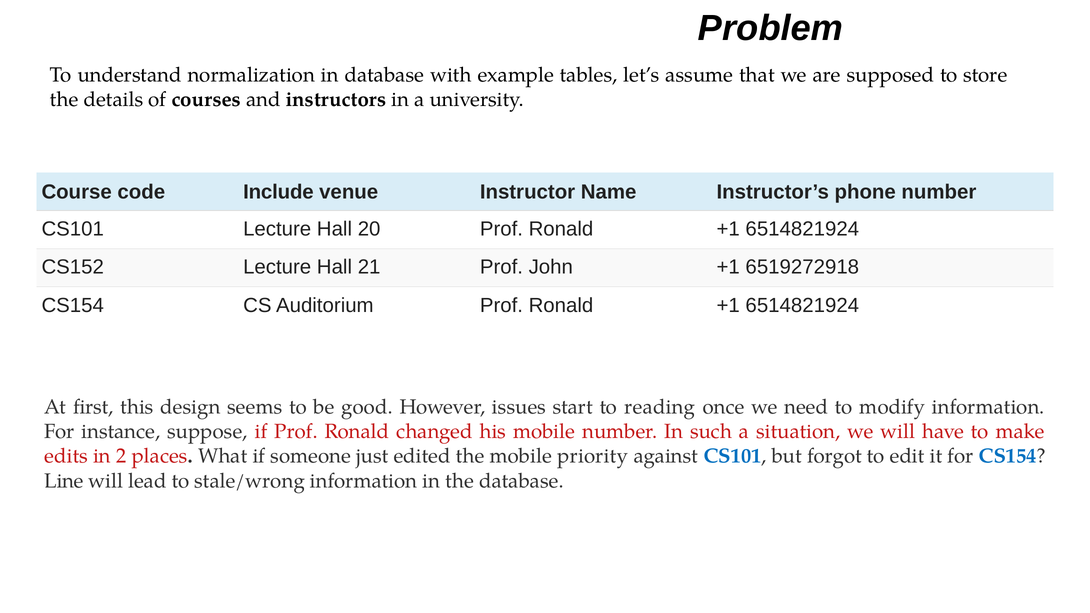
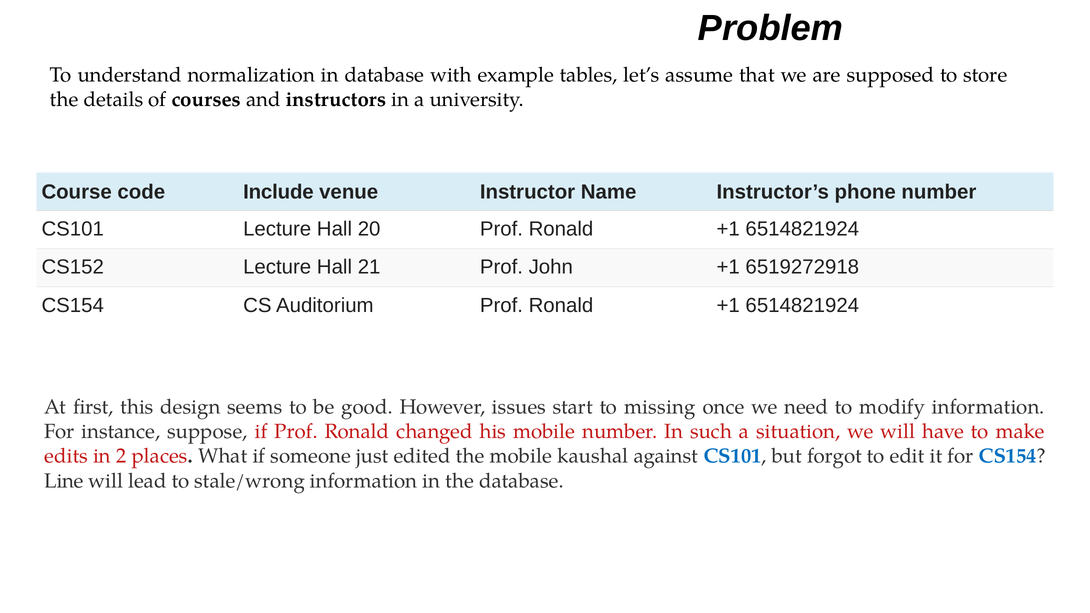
reading: reading -> missing
priority: priority -> kaushal
